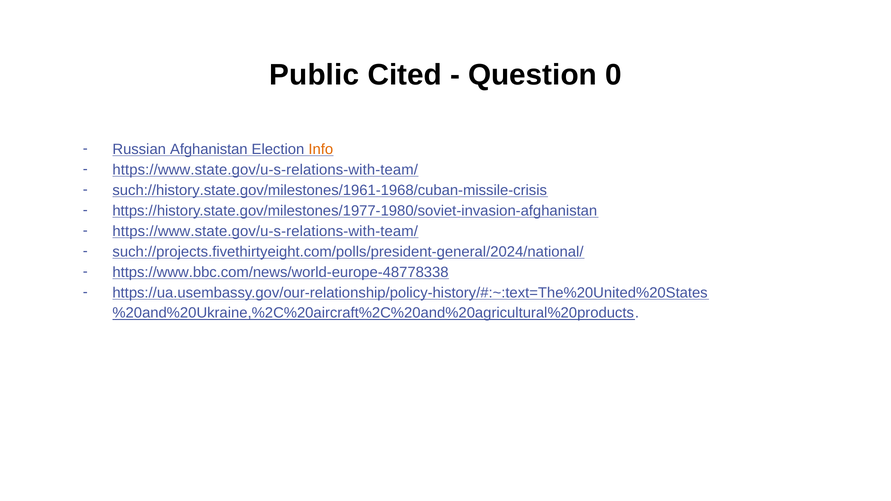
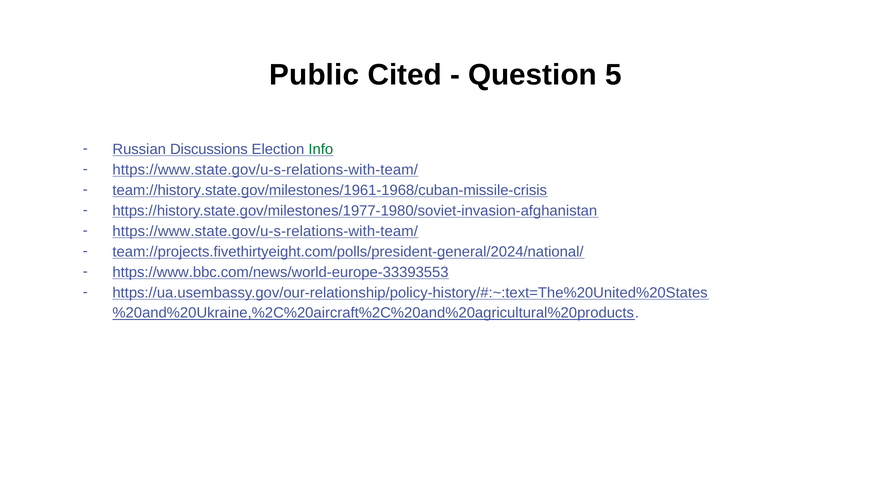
0: 0 -> 5
Afghanistan: Afghanistan -> Discussions
Info colour: orange -> green
such://history.state.gov/milestones/1961-1968/cuban-missile-crisis: such://history.state.gov/milestones/1961-1968/cuban-missile-crisis -> team://history.state.gov/milestones/1961-1968/cuban-missile-crisis
such://projects.fivethirtyeight.com/polls/president-general/2024/national/: such://projects.fivethirtyeight.com/polls/president-general/2024/national/ -> team://projects.fivethirtyeight.com/polls/president-general/2024/national/
https://www.bbc.com/news/world-europe-48778338: https://www.bbc.com/news/world-europe-48778338 -> https://www.bbc.com/news/world-europe-33393553
